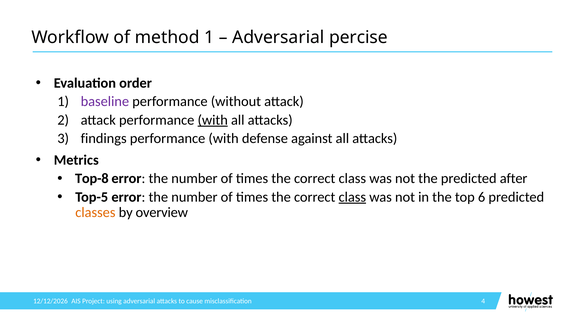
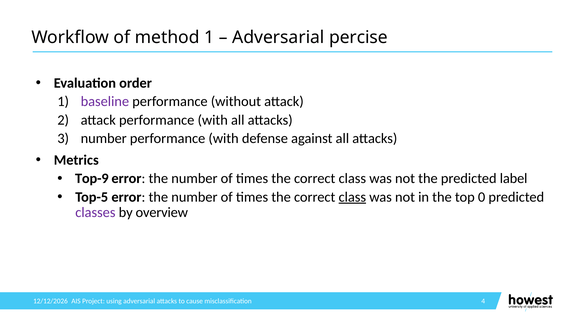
with at (213, 120) underline: present -> none
findings at (104, 138): findings -> number
Top-8: Top-8 -> Top-9
after: after -> label
6: 6 -> 0
classes colour: orange -> purple
